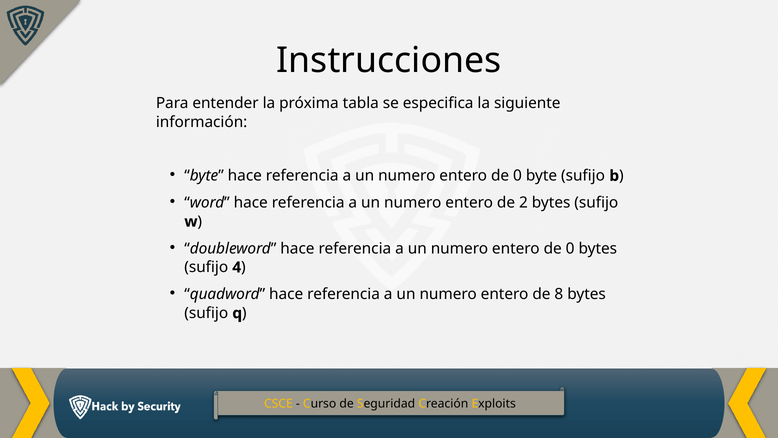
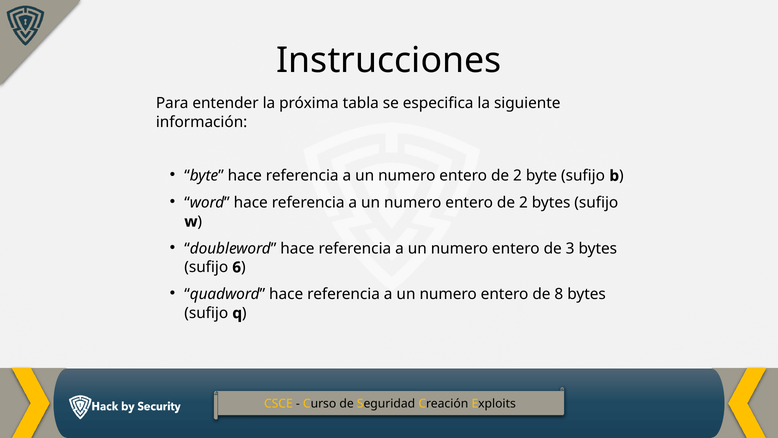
0 at (517, 176): 0 -> 2
0 at (570, 248): 0 -> 3
4: 4 -> 6
